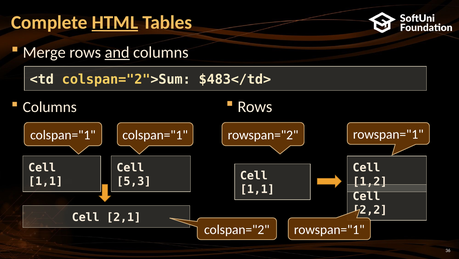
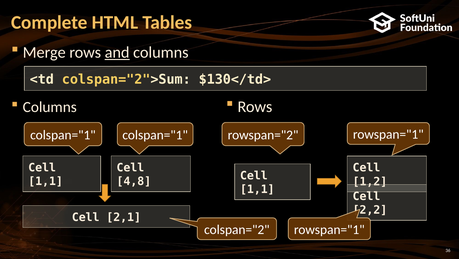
HTML underline: present -> none
$483</td>: $483</td> -> $130</td>
5,3: 5,3 -> 4,8
